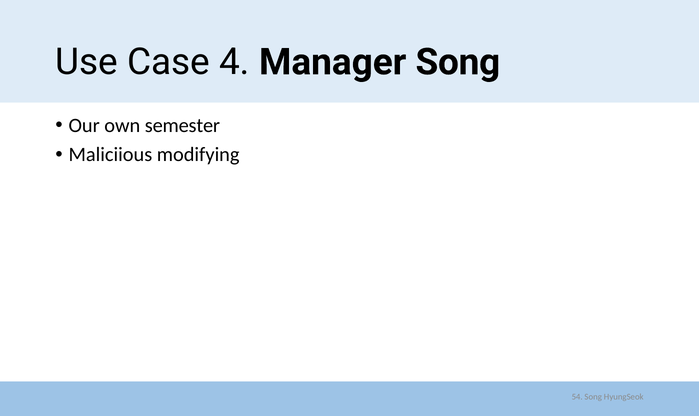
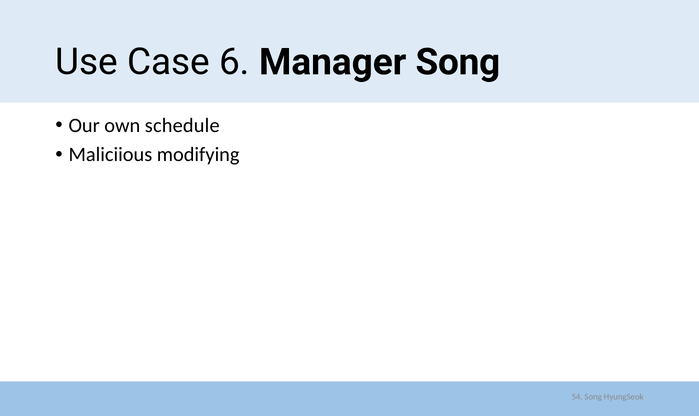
4: 4 -> 6
semester: semester -> schedule
